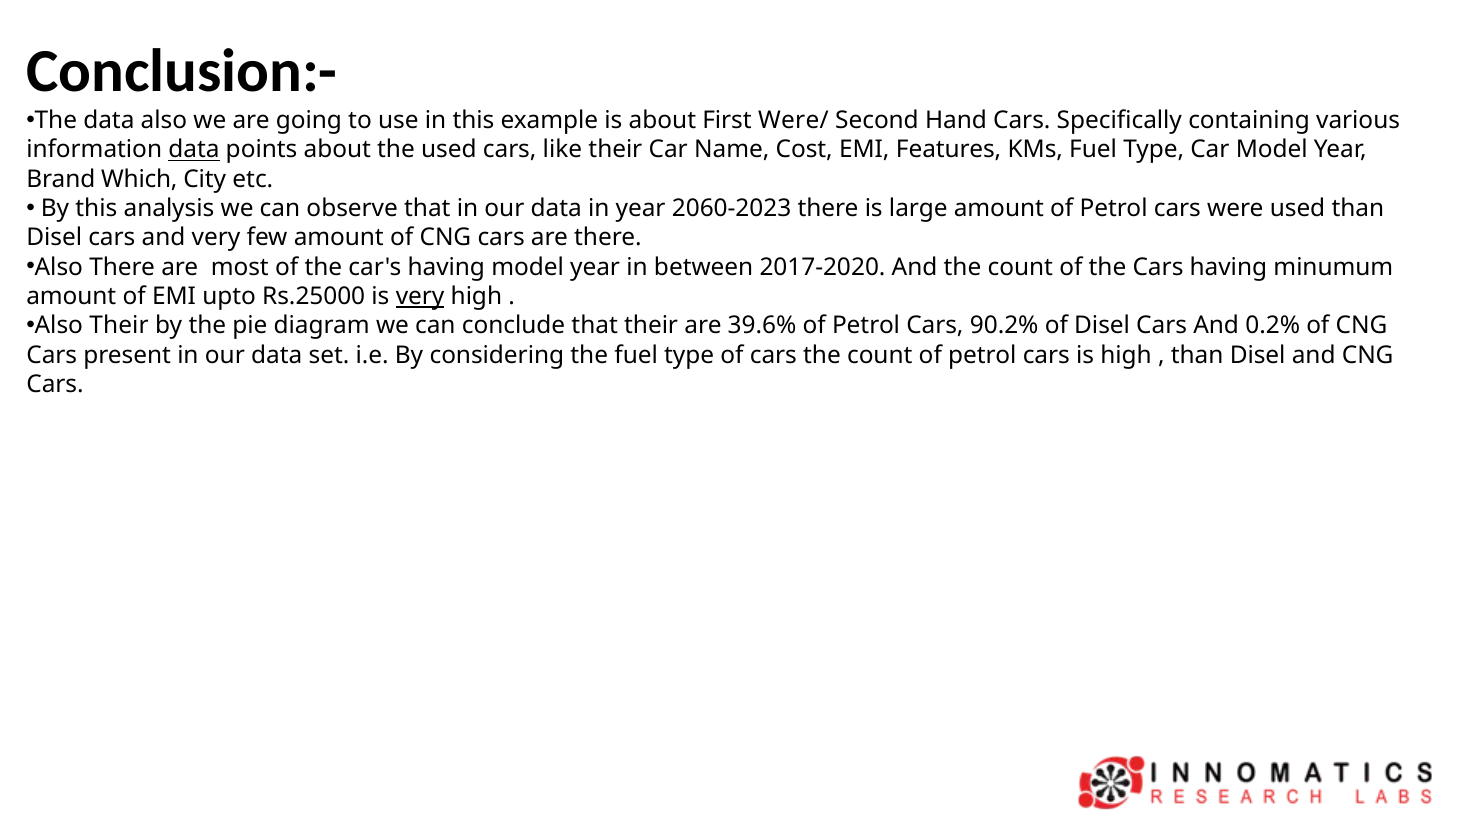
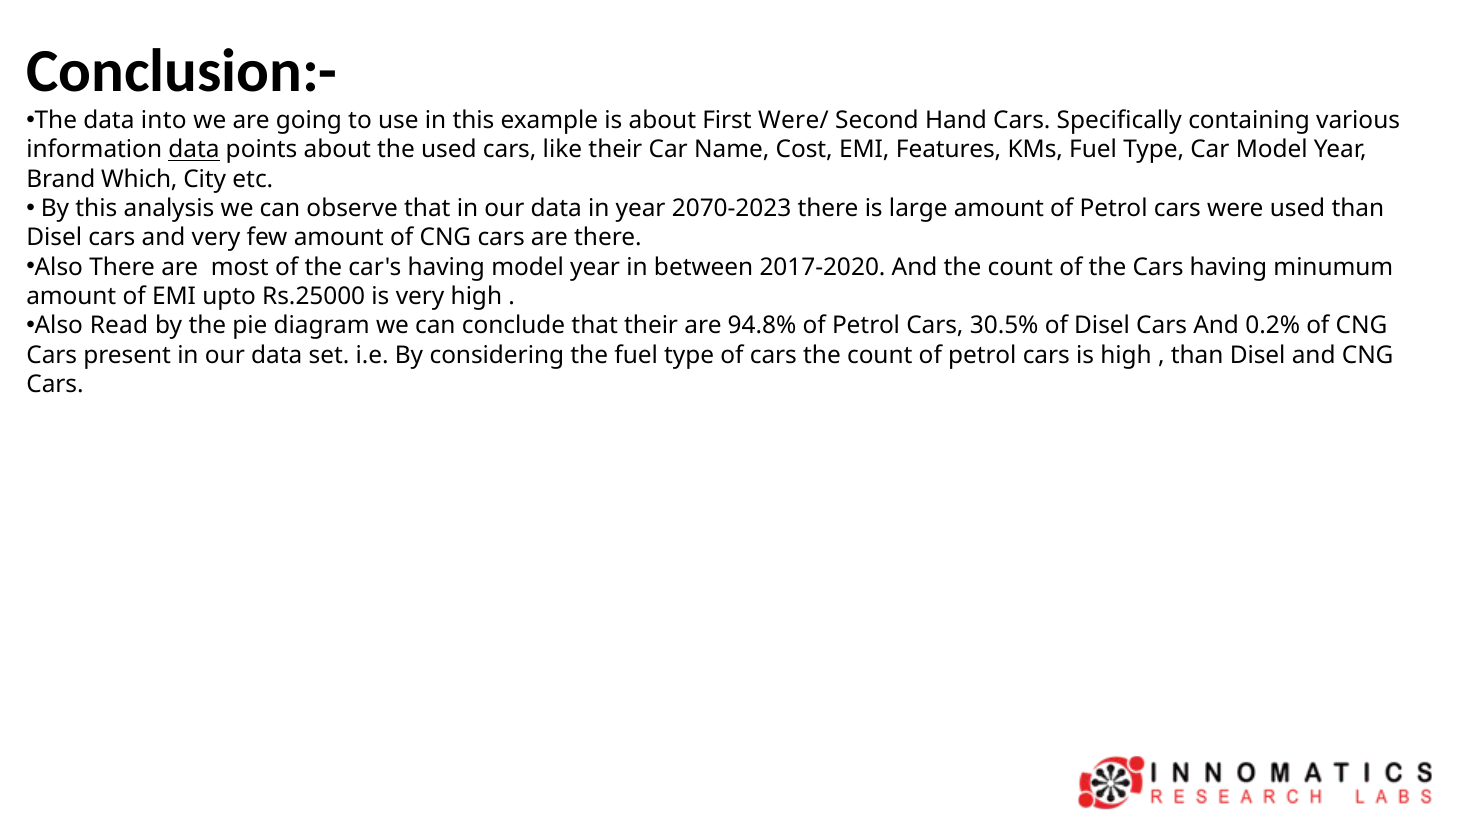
data also: also -> into
2060-2023: 2060-2023 -> 2070-2023
very at (420, 296) underline: present -> none
Also Their: Their -> Read
39.6%: 39.6% -> 94.8%
90.2%: 90.2% -> 30.5%
